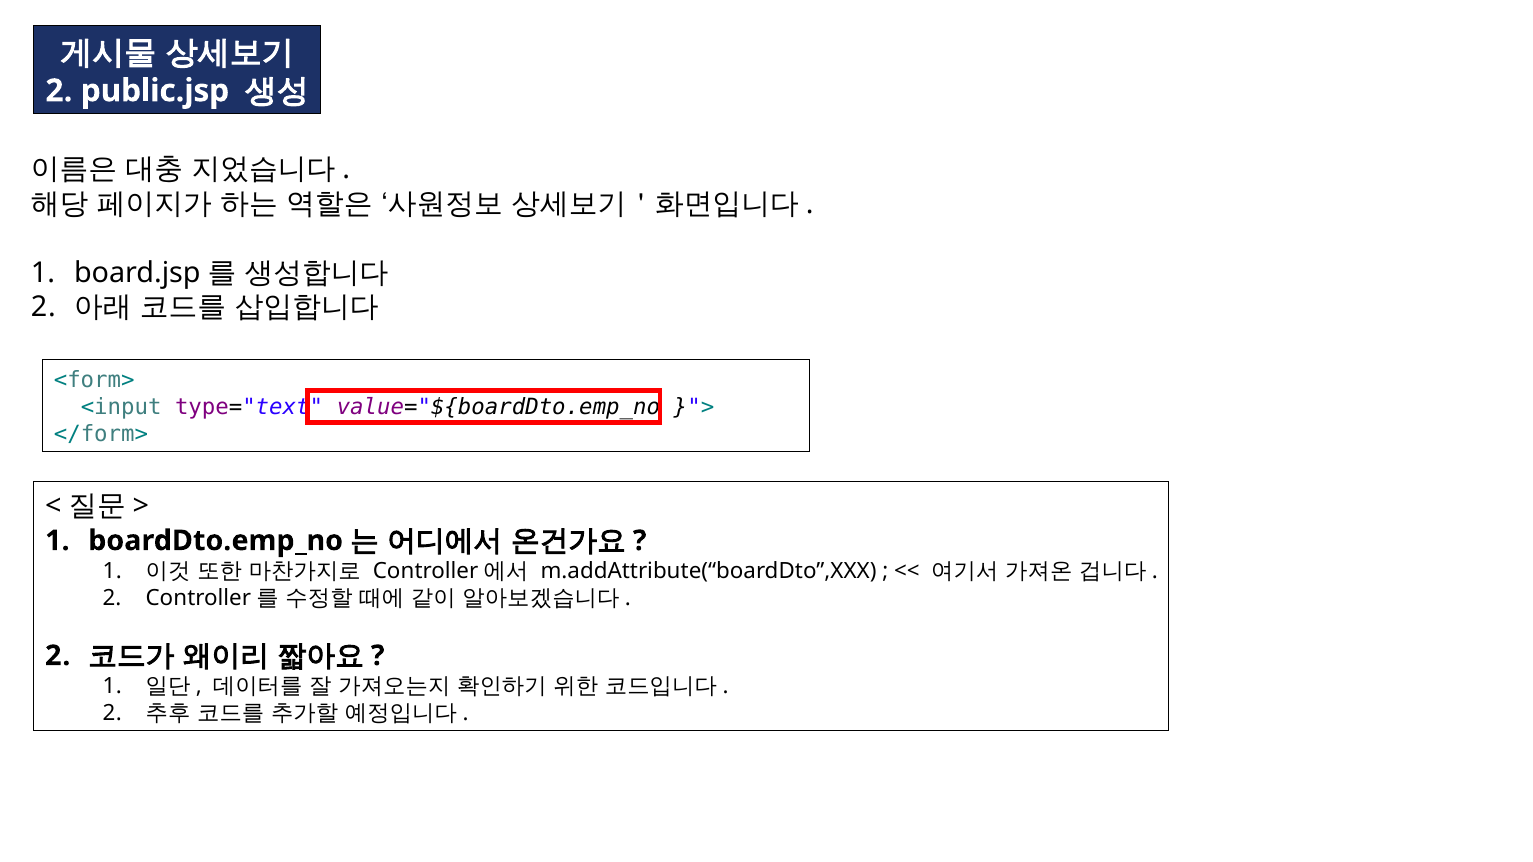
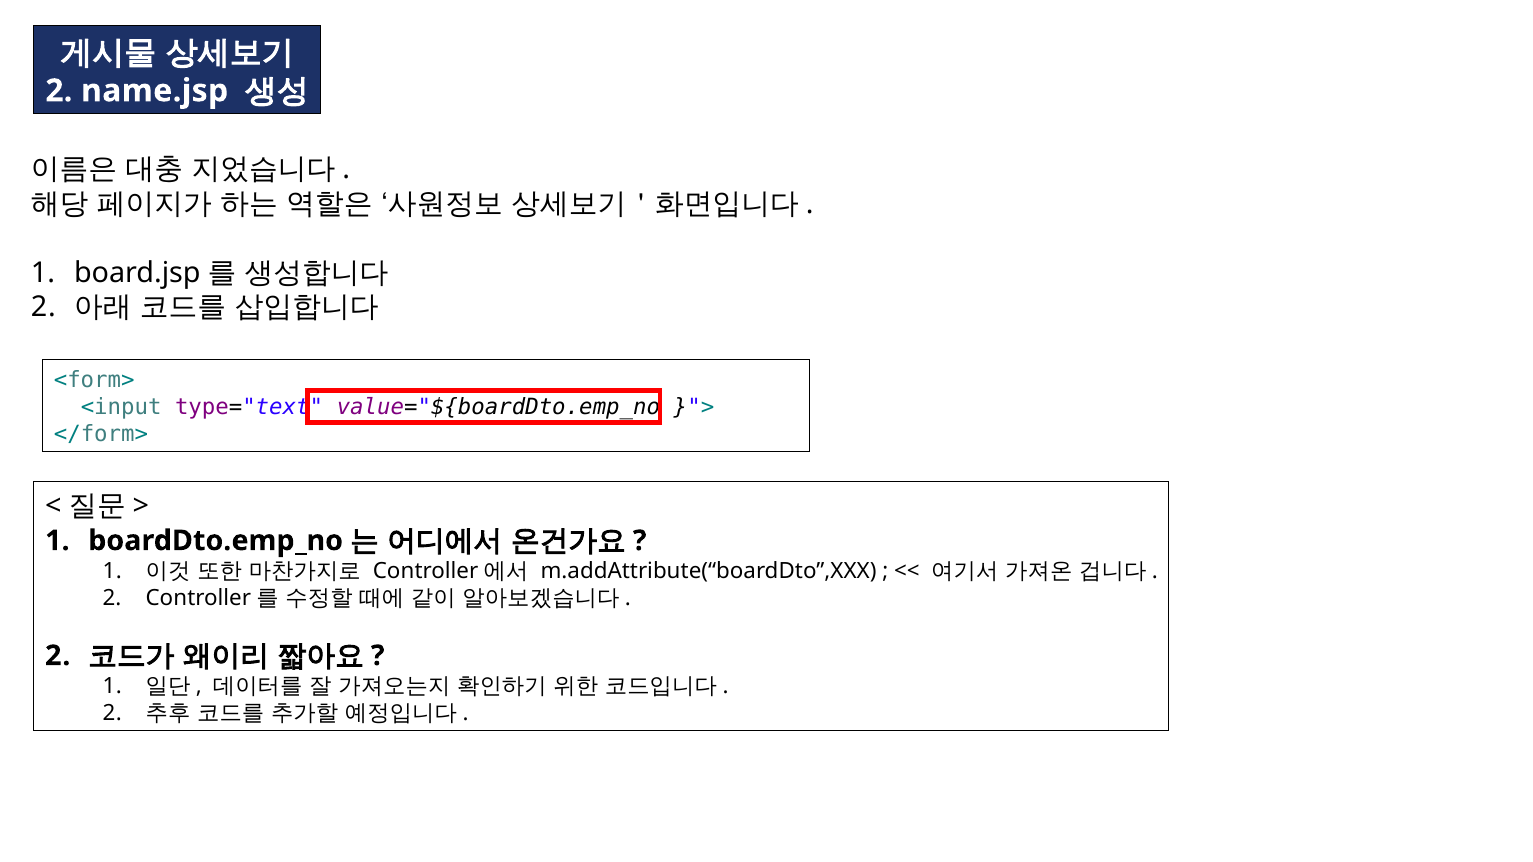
public.jsp: public.jsp -> name.jsp
